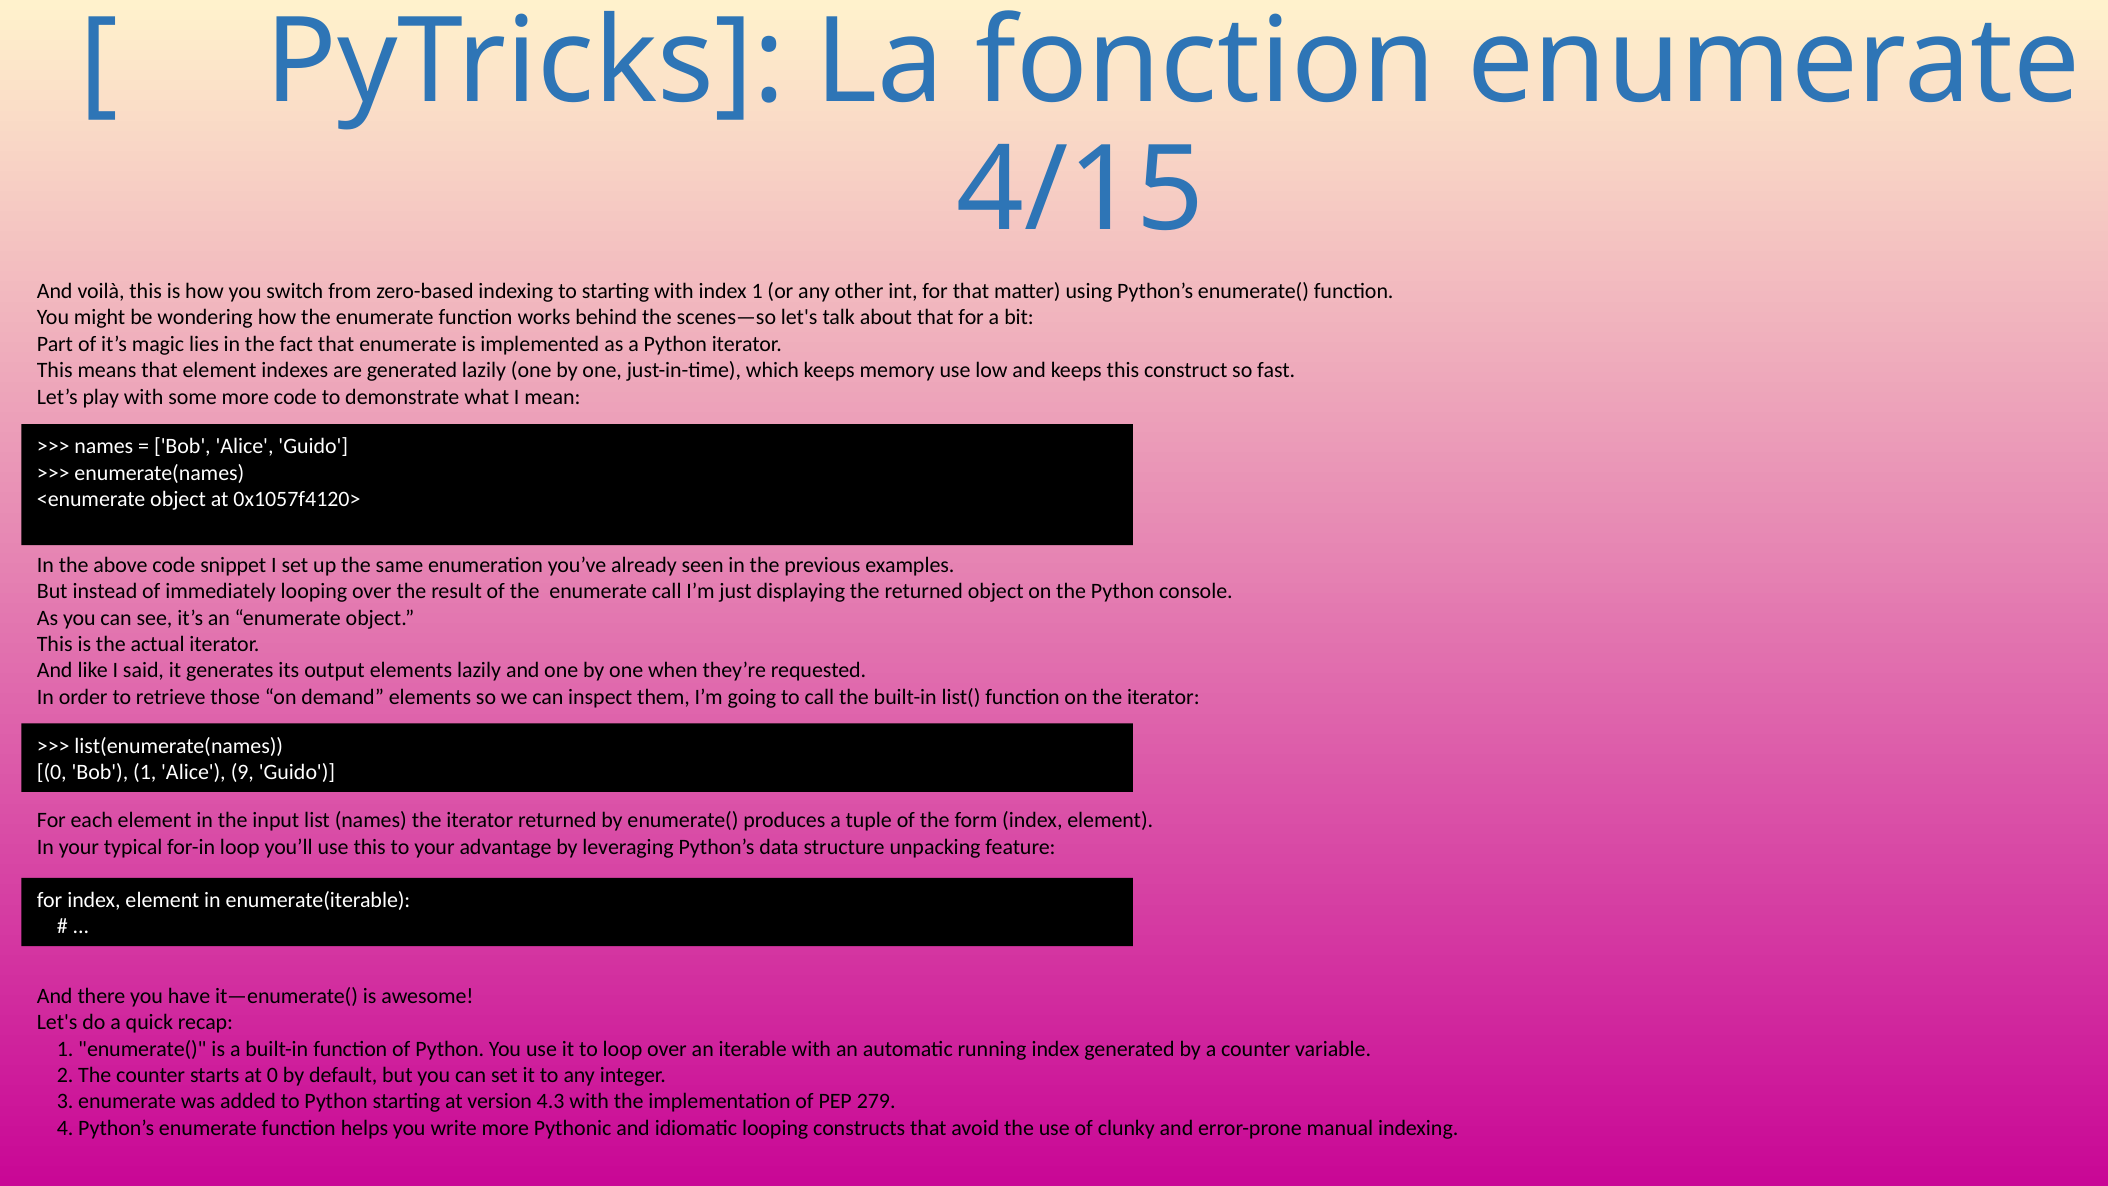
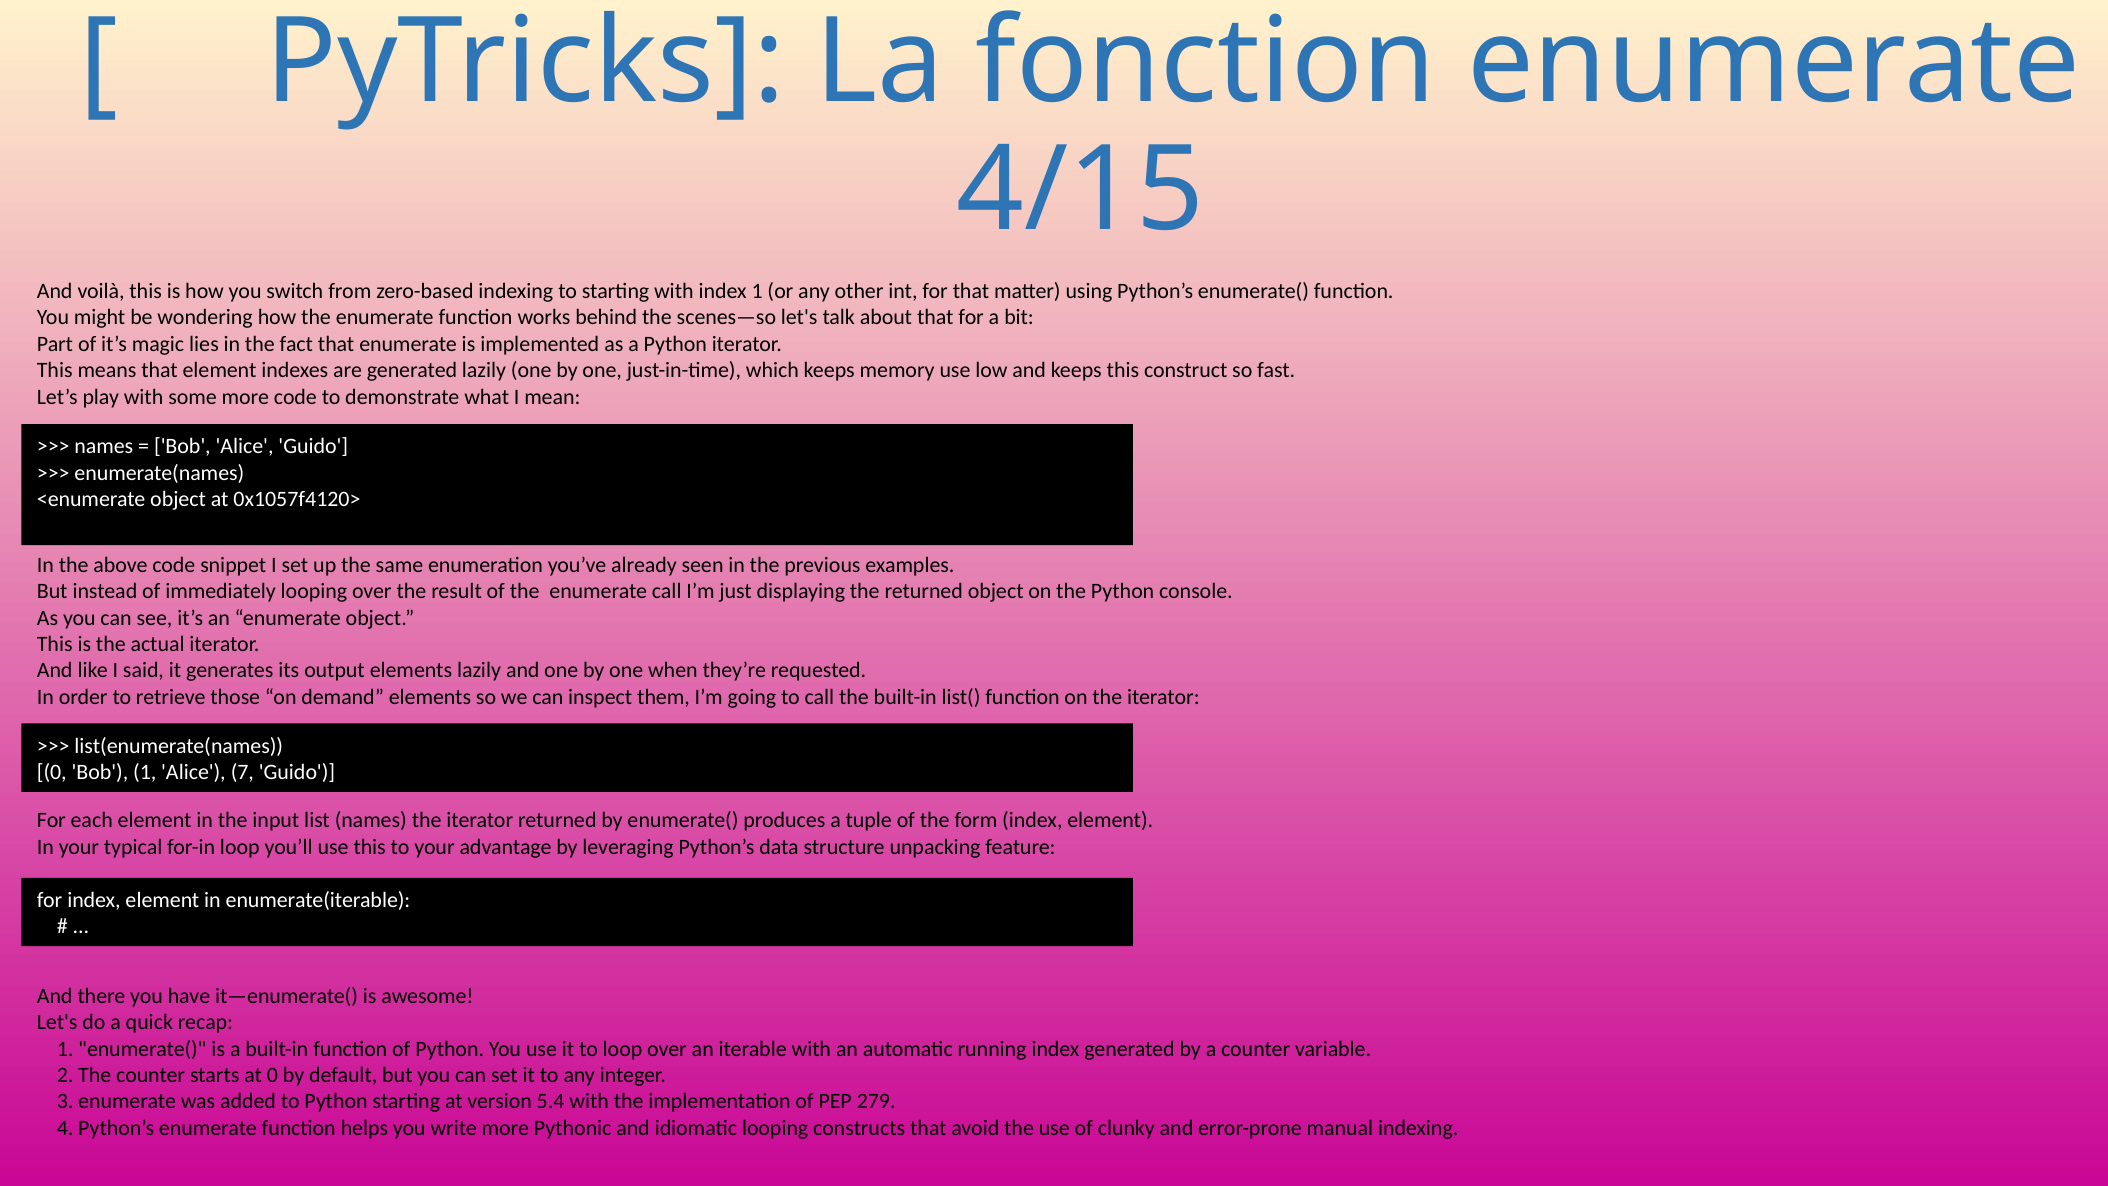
9: 9 -> 7
4.3: 4.3 -> 5.4
